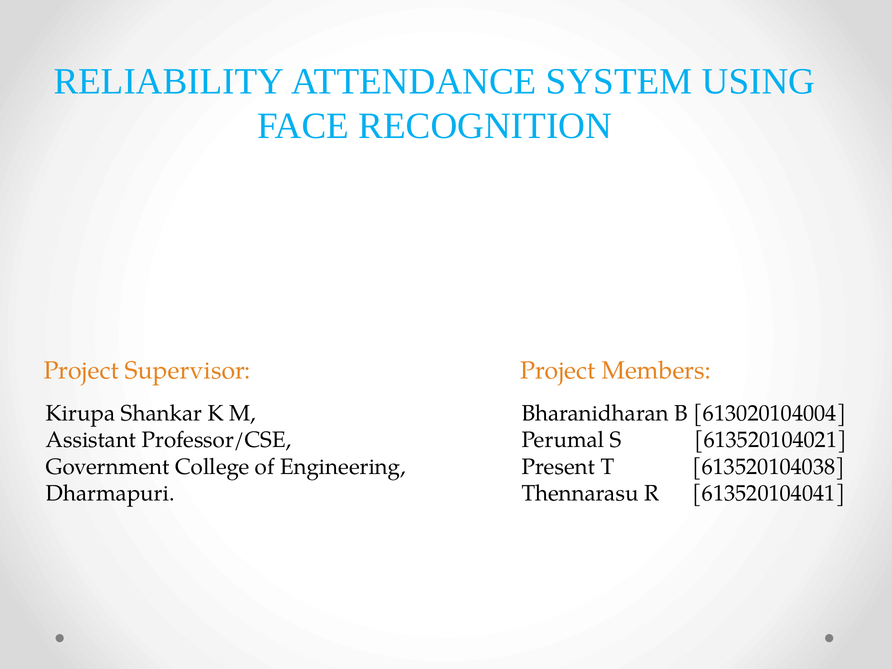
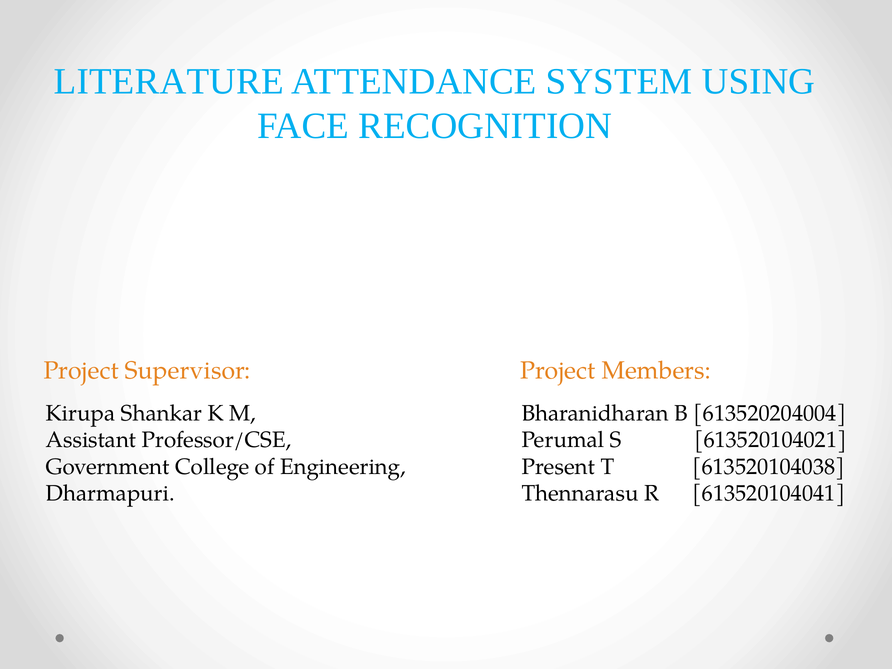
RELIABILITY: RELIABILITY -> LITERATURE
613020104004: 613020104004 -> 613520204004
